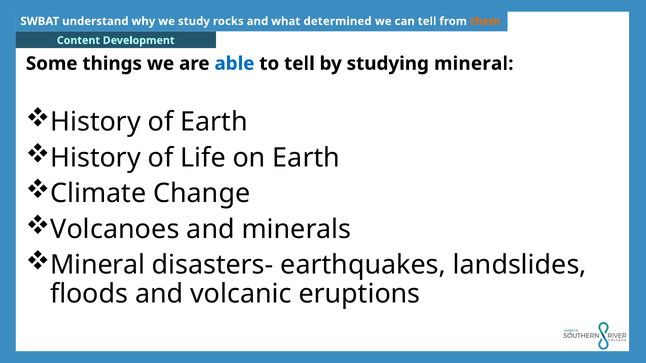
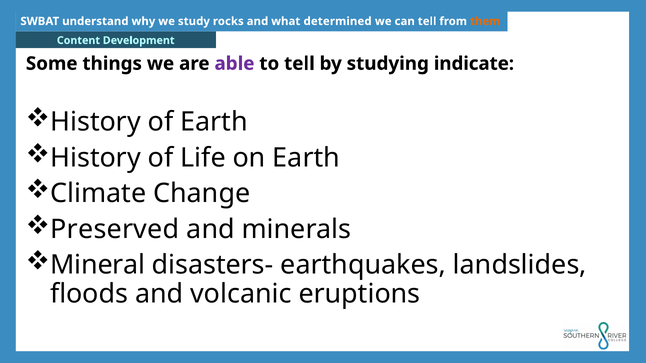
able colour: blue -> purple
studying mineral: mineral -> indicate
Volcanoes: Volcanoes -> Preserved
